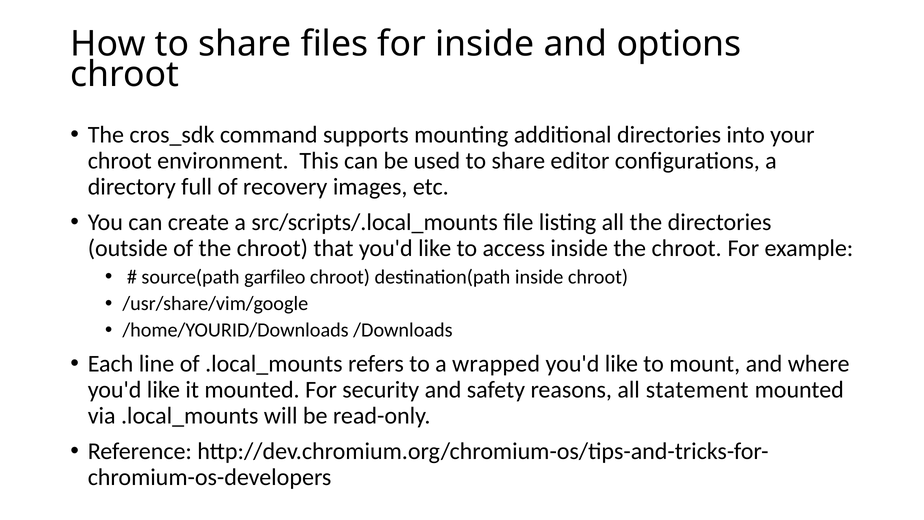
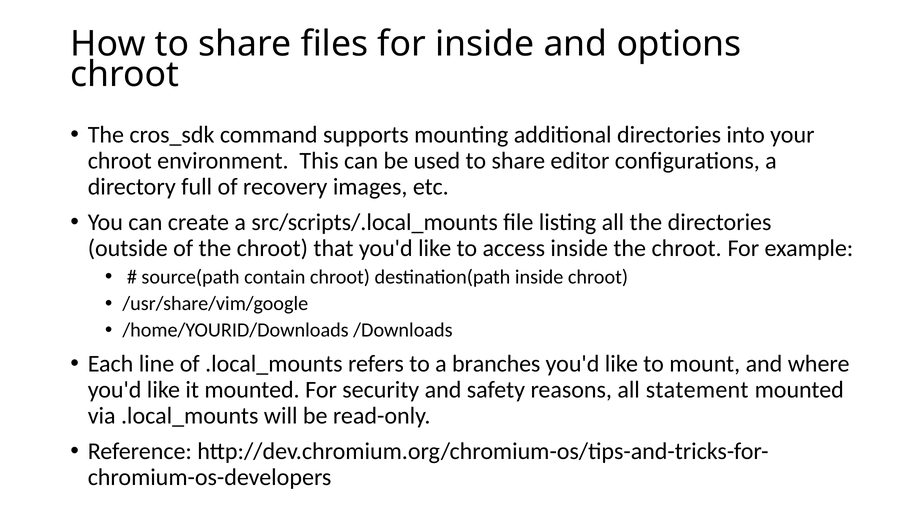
garfileo: garfileo -> contain
wrapped: wrapped -> branches
